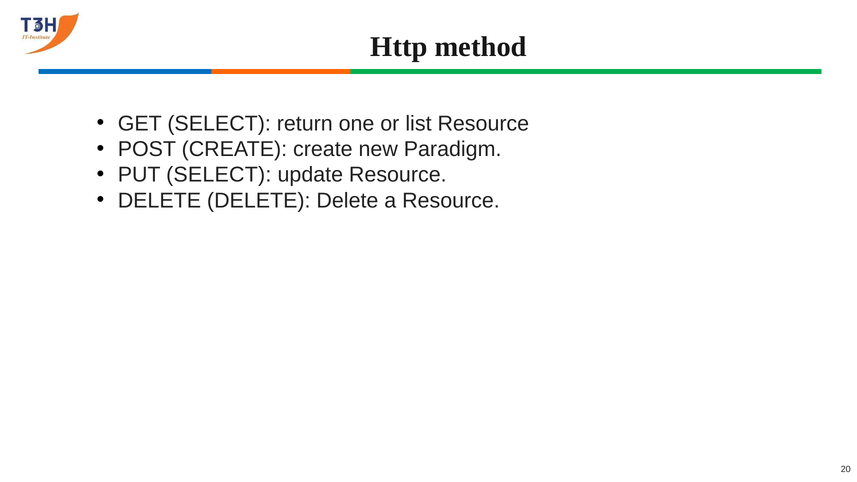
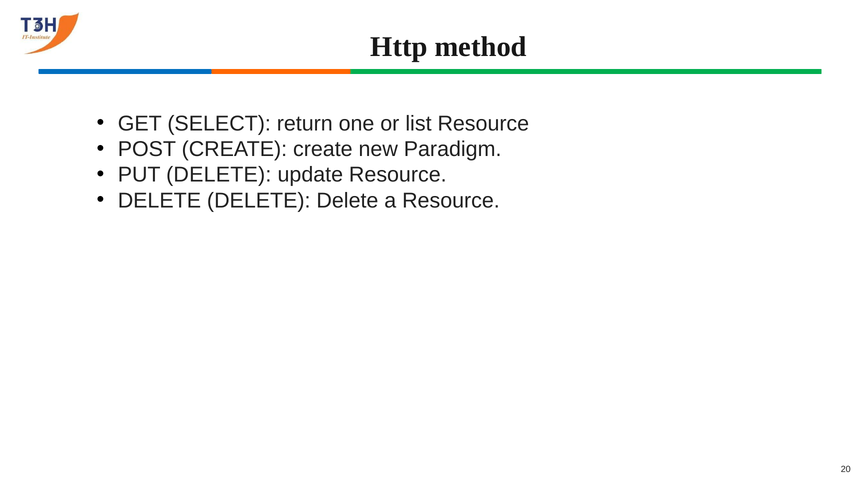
PUT SELECT: SELECT -> DELETE
